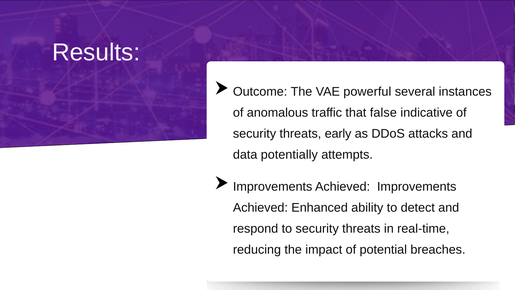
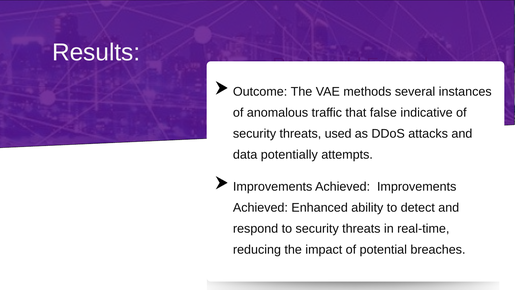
powerful: powerful -> methods
early: early -> used
